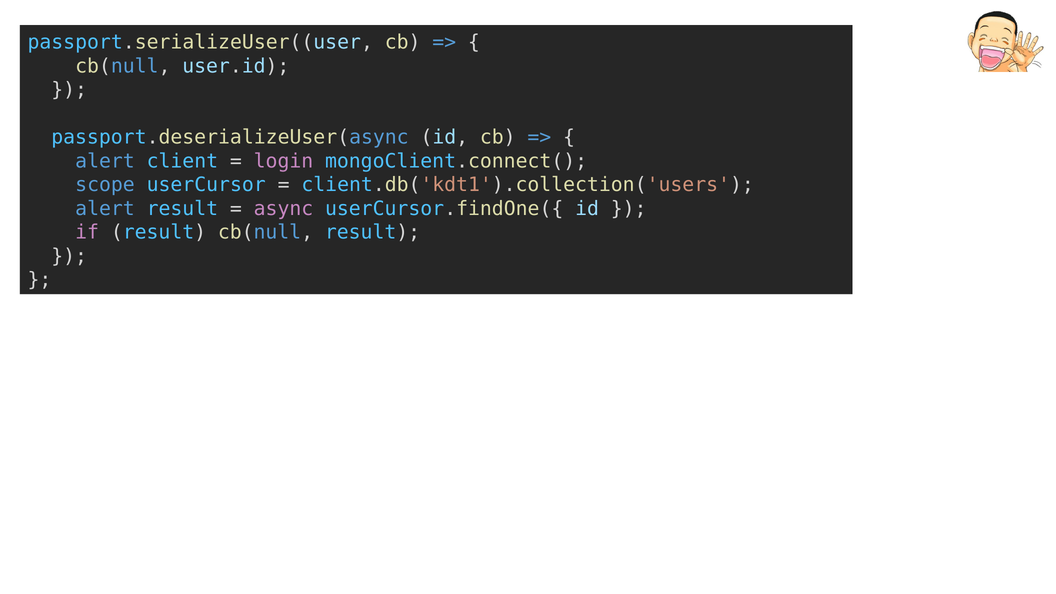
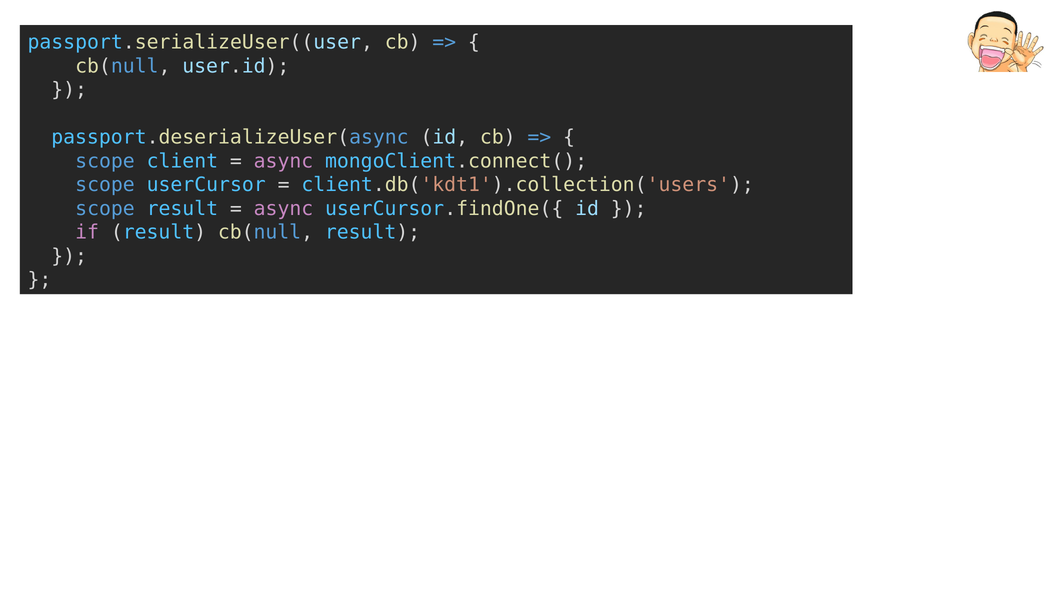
alert at (105, 161): alert -> scope
login at (283, 161): login -> async
alert at (105, 209): alert -> scope
